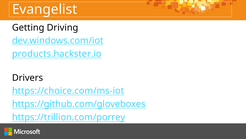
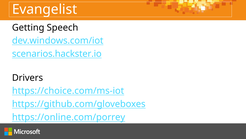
Driving: Driving -> Speech
products.hackster.io: products.hackster.io -> scenarios.hackster.io
https://trillion.com/porrey: https://trillion.com/porrey -> https://online.com/porrey
